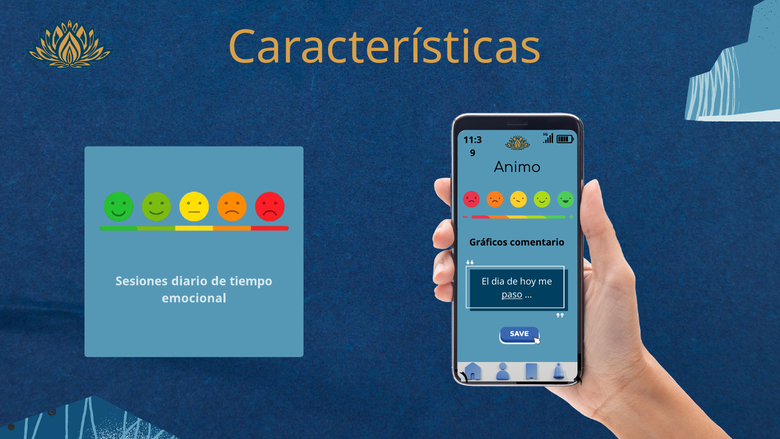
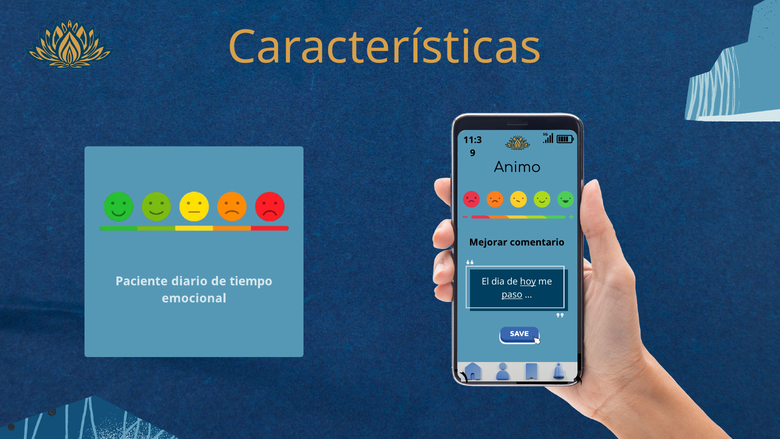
Gráficos: Gráficos -> Mejorar
hoy underline: none -> present
Sesiones: Sesiones -> Paciente
